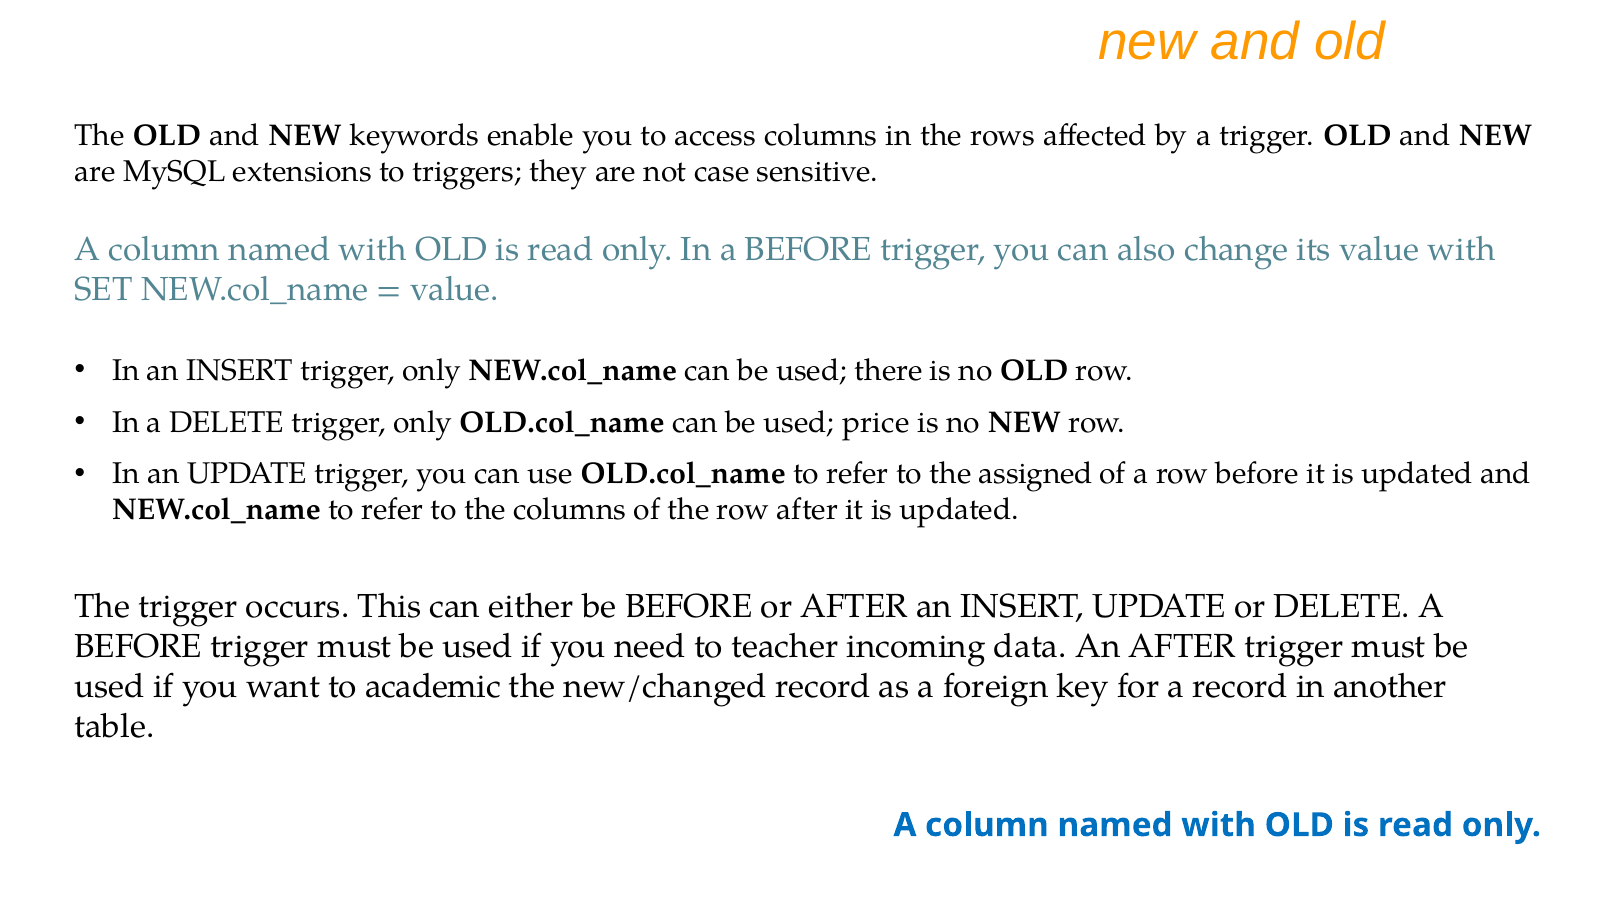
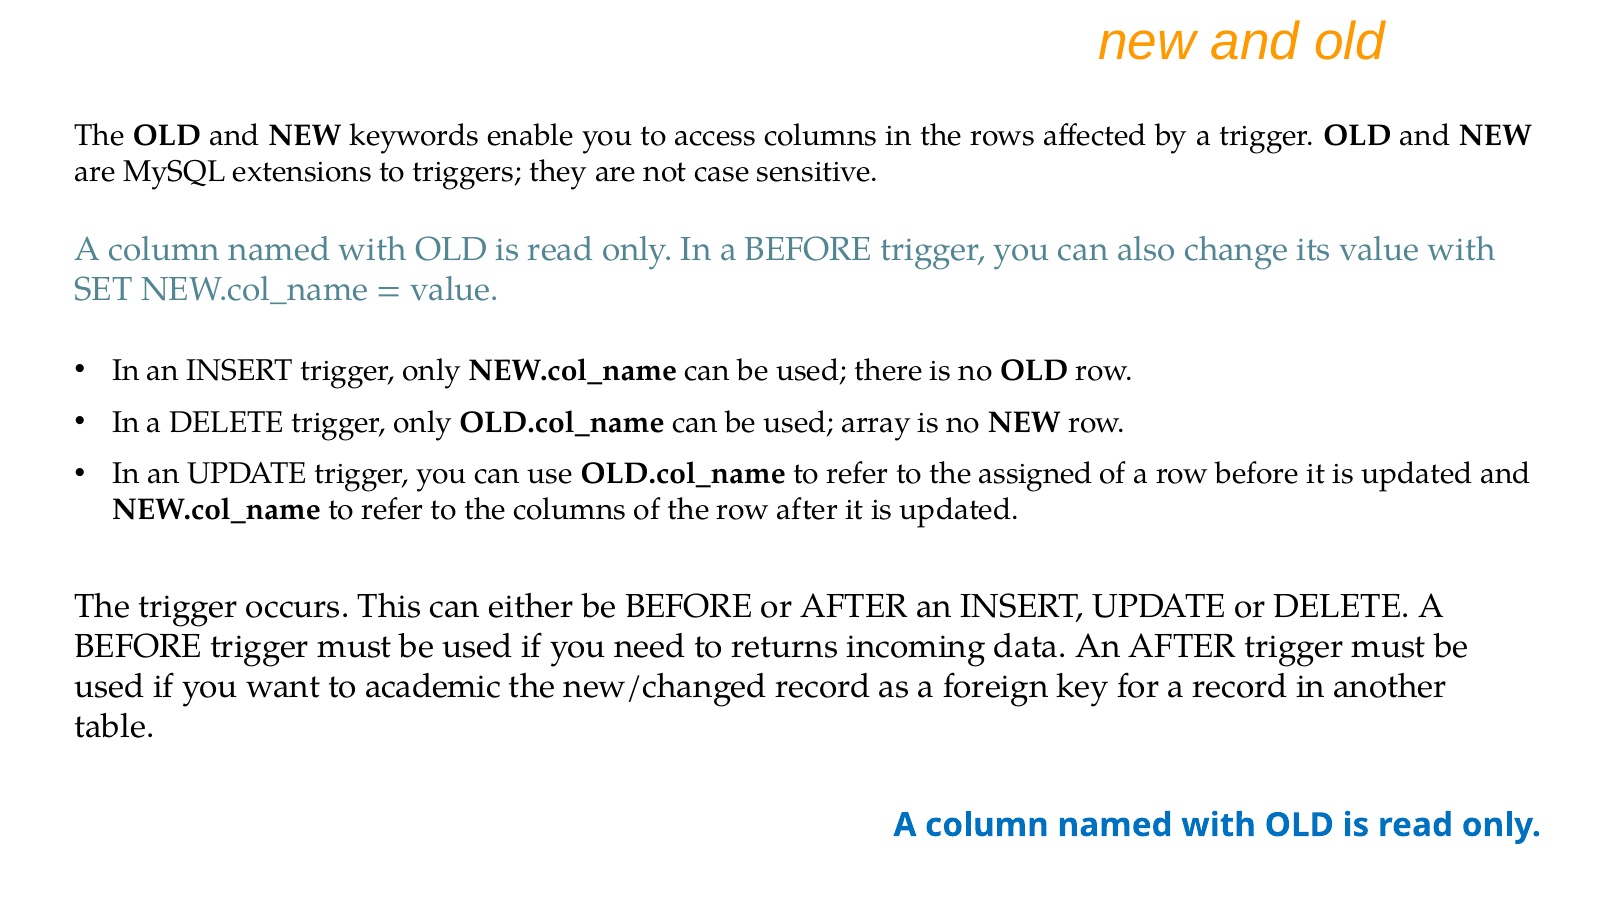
price: price -> array
teacher: teacher -> returns
